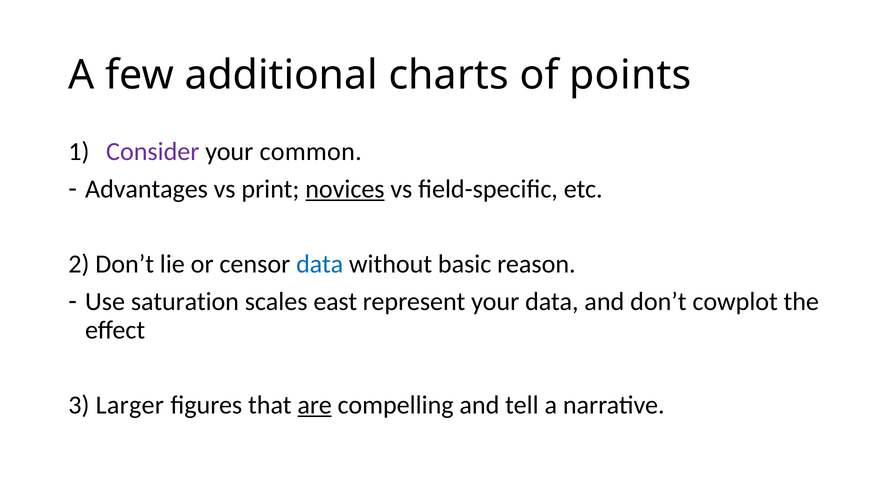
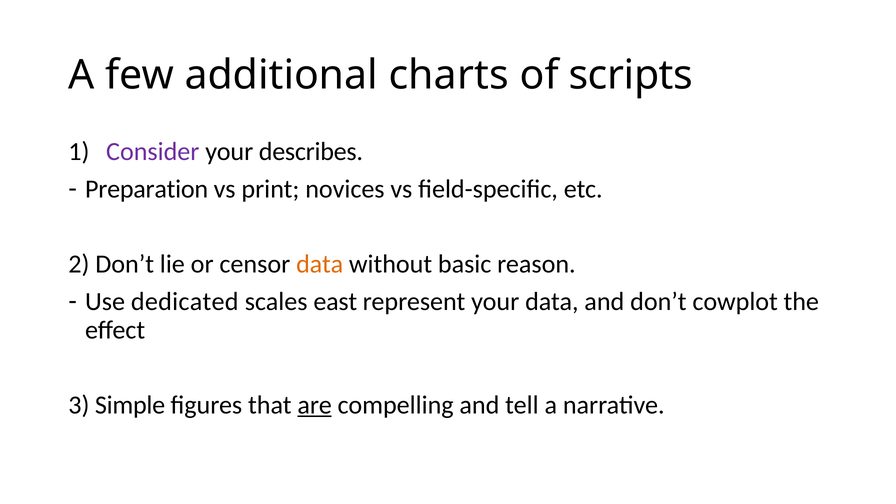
points: points -> scripts
common: common -> describes
Advantages: Advantages -> Preparation
novices underline: present -> none
data at (320, 264) colour: blue -> orange
saturation: saturation -> dedicated
Larger: Larger -> Simple
